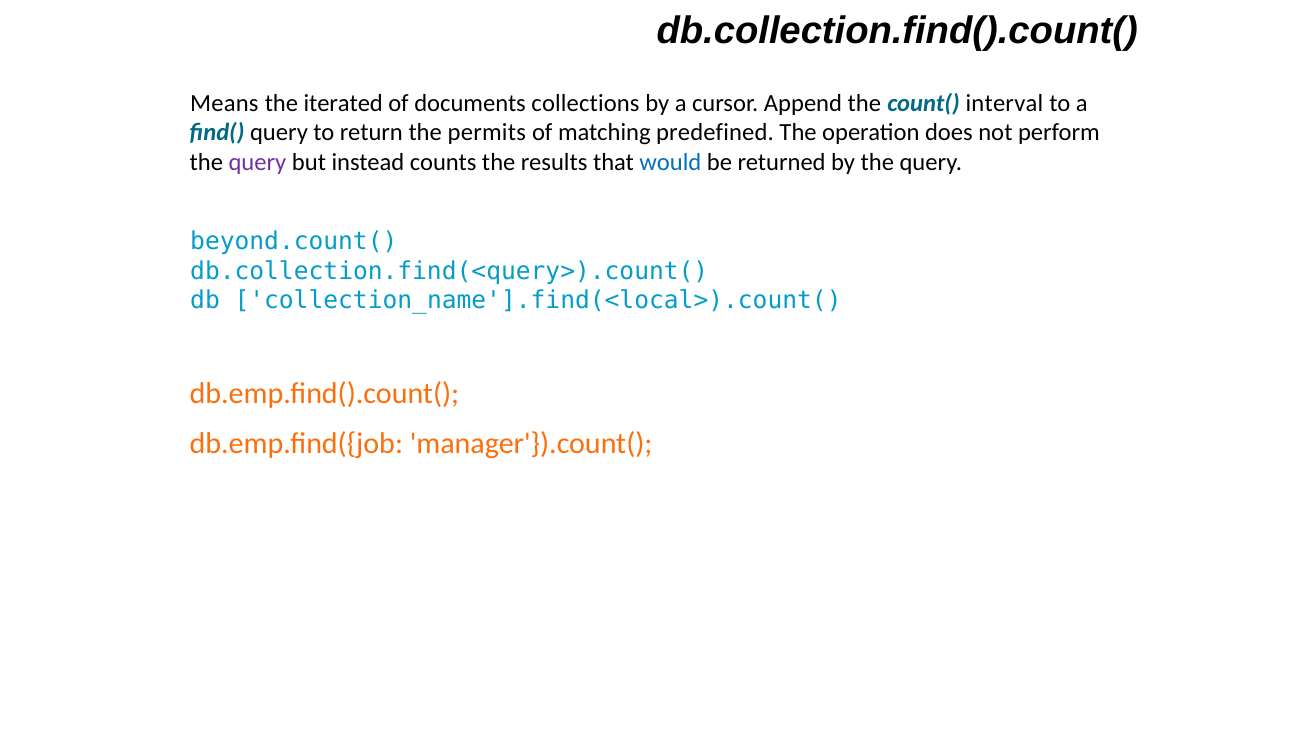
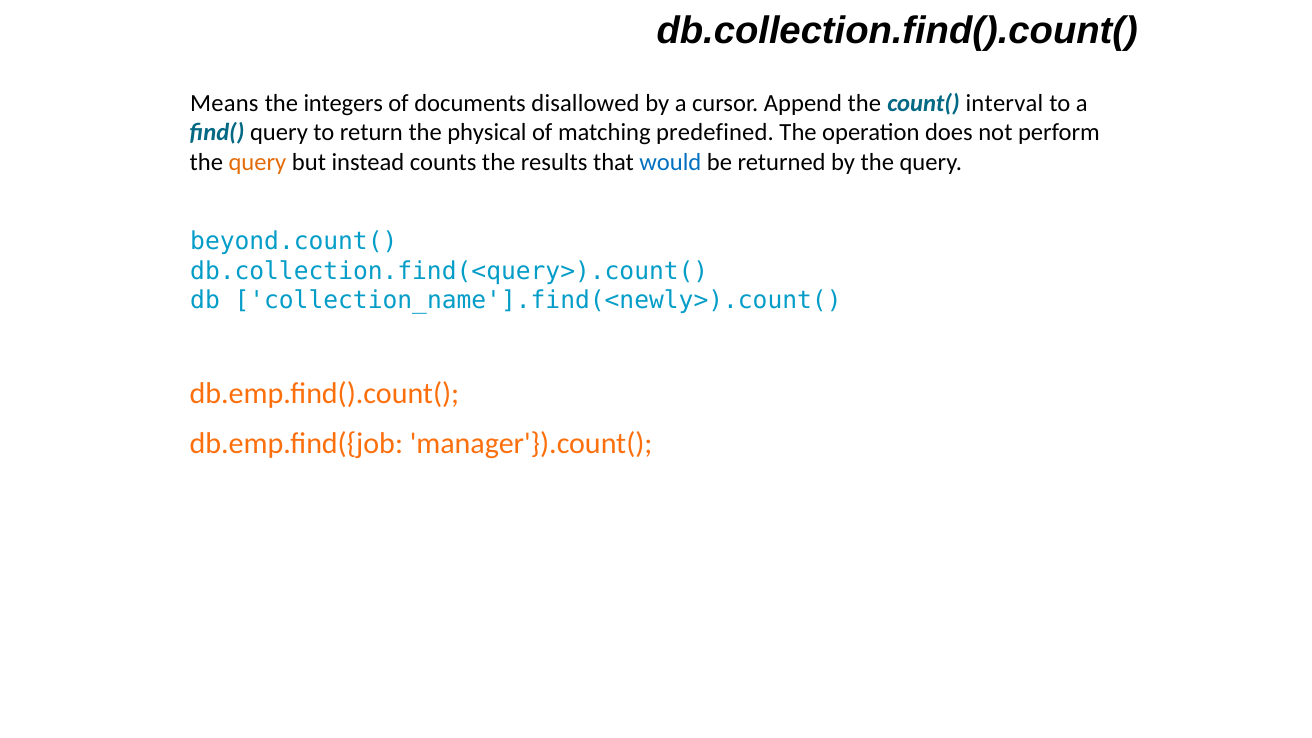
iterated: iterated -> integers
collections: collections -> disallowed
permits: permits -> physical
query at (257, 162) colour: purple -> orange
collection_name'].find(<local>).count(: collection_name'].find(<local>).count( -> collection_name'].find(<newly>).count(
